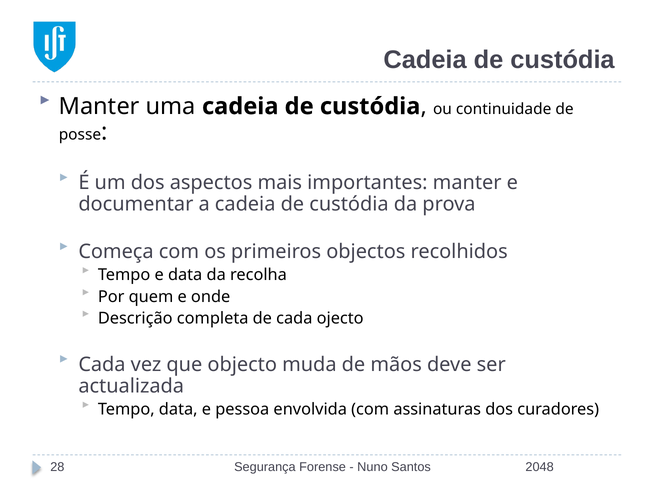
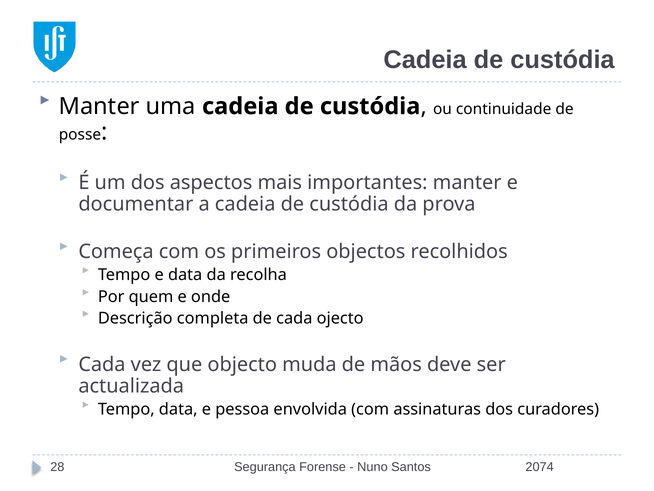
2048: 2048 -> 2074
